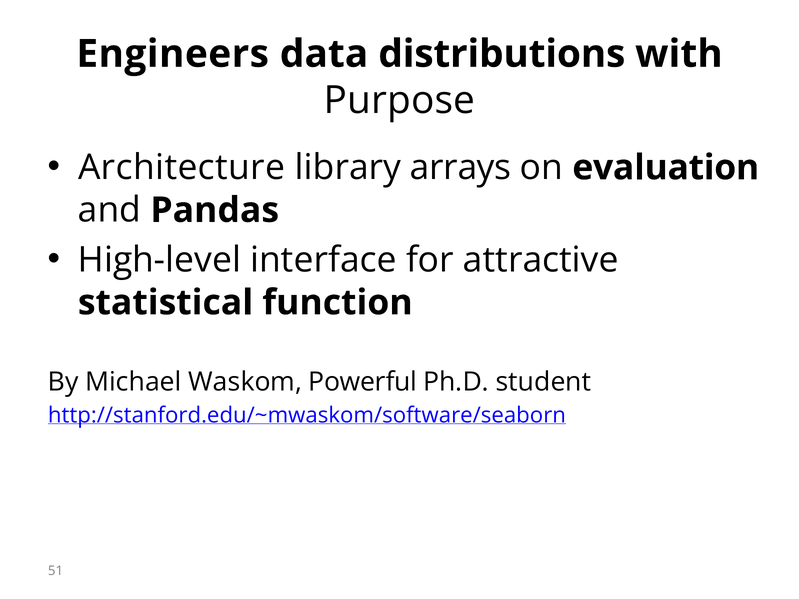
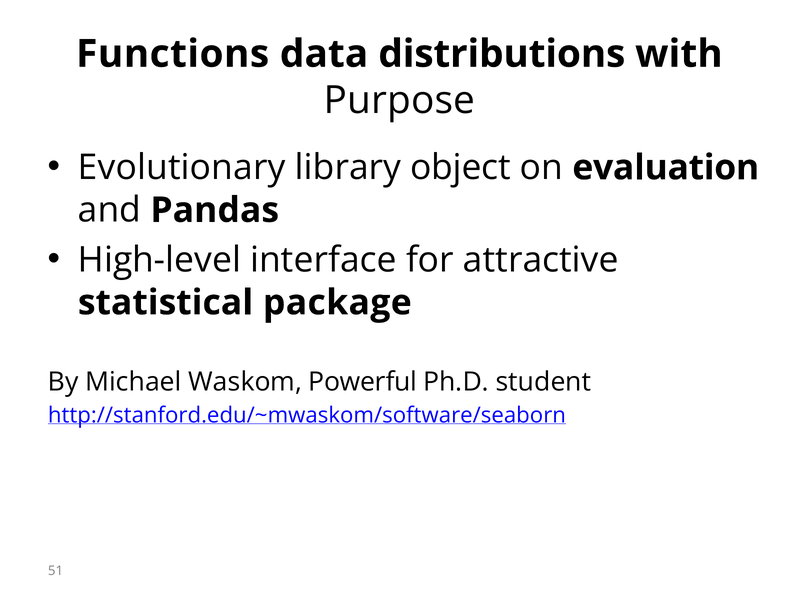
Engineers: Engineers -> Functions
Architecture: Architecture -> Evolutionary
arrays: arrays -> object
function: function -> package
